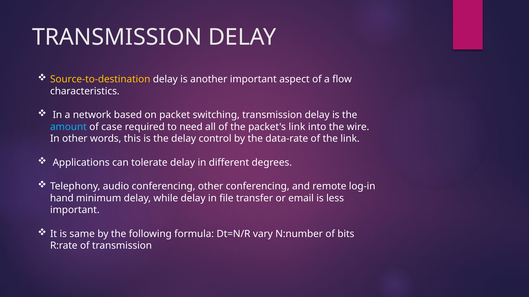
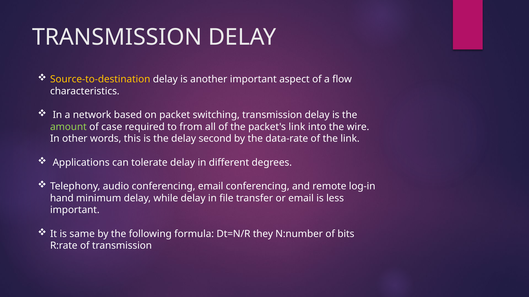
amount colour: light blue -> light green
need: need -> from
control: control -> second
conferencing other: other -> email
vary: vary -> they
